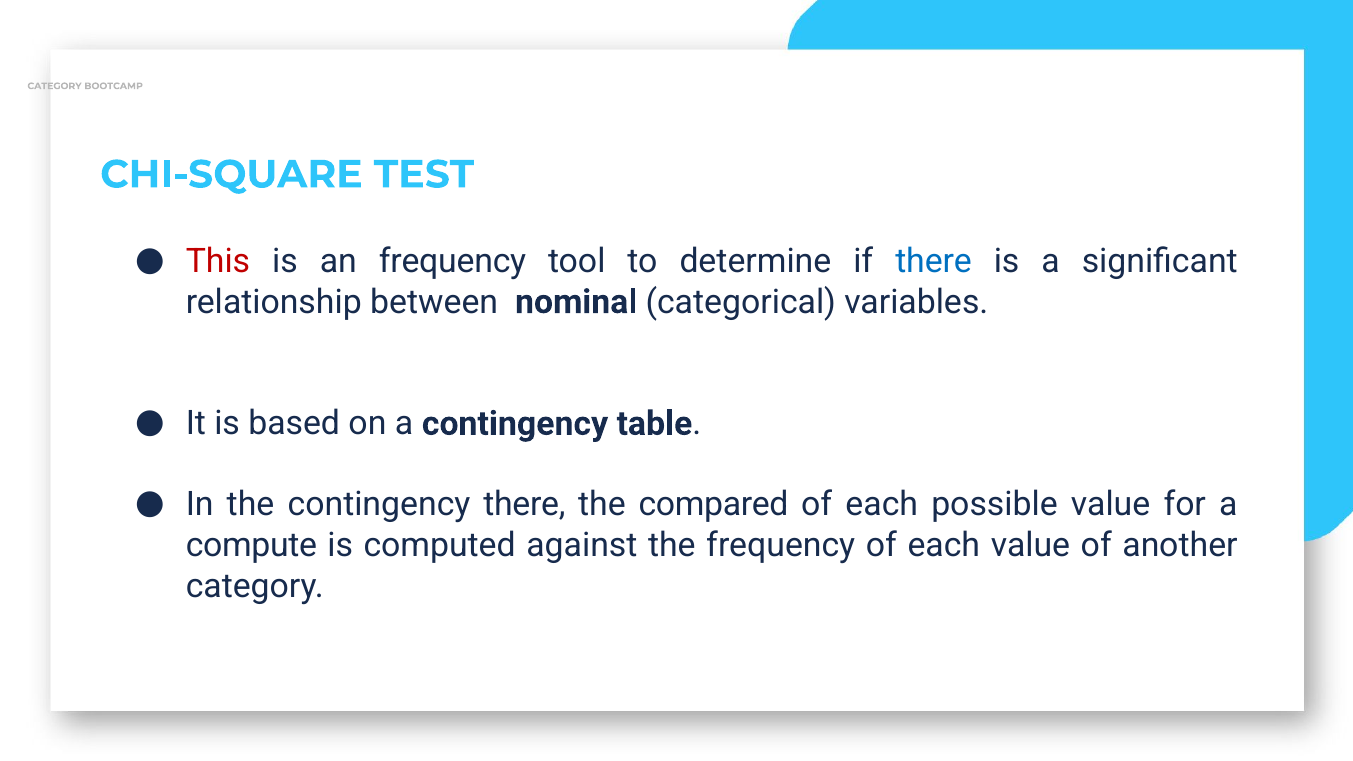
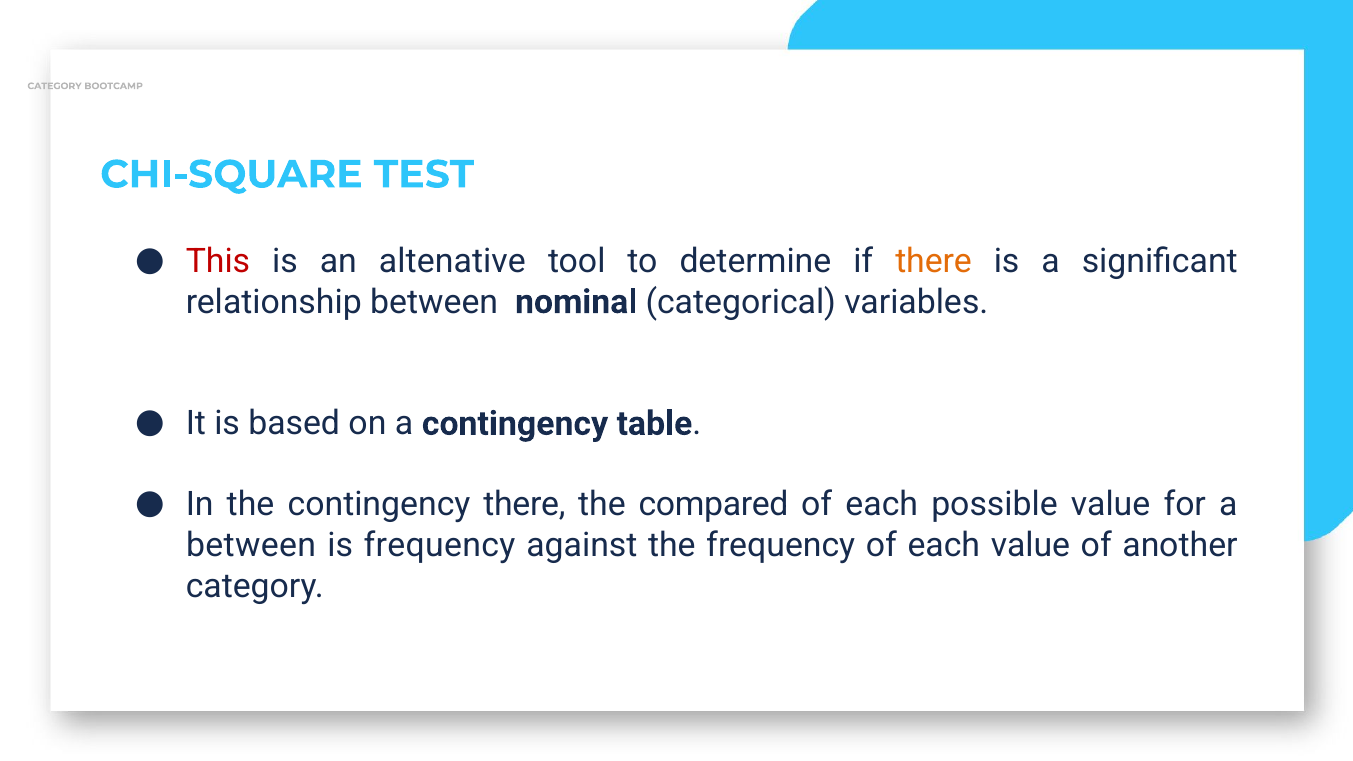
an frequency: frequency -> altenative
there at (934, 261) colour: blue -> orange
compute at (251, 545): compute -> between
is computed: computed -> frequency
